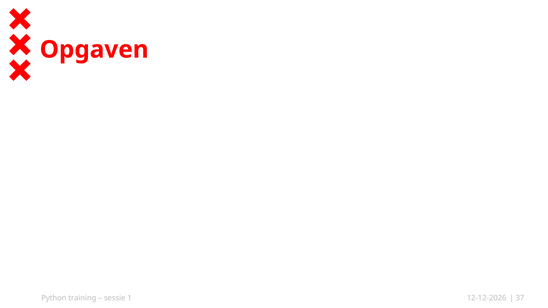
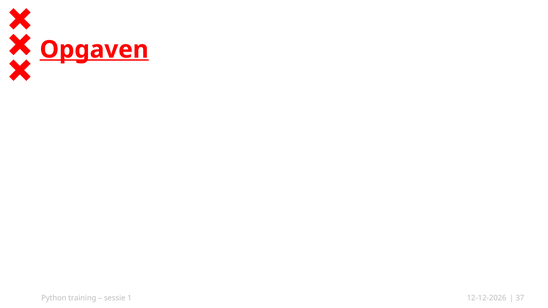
Opgaven underline: none -> present
